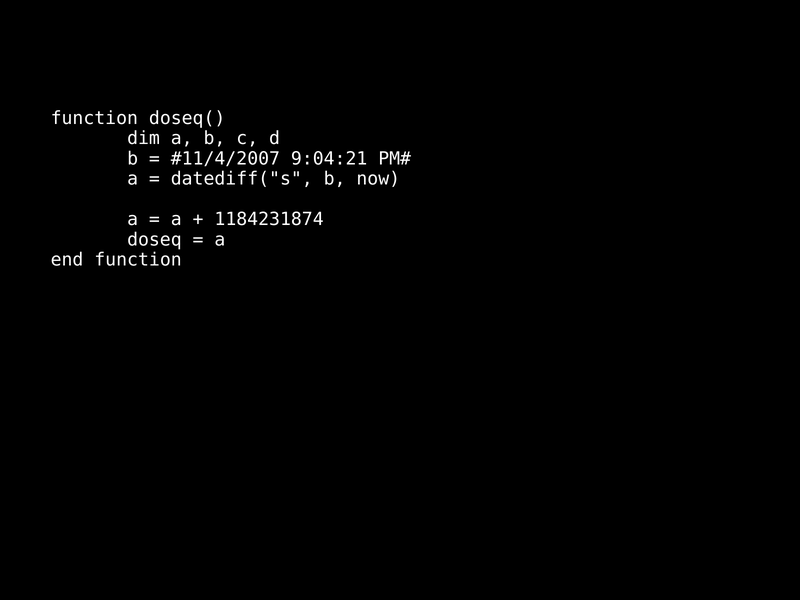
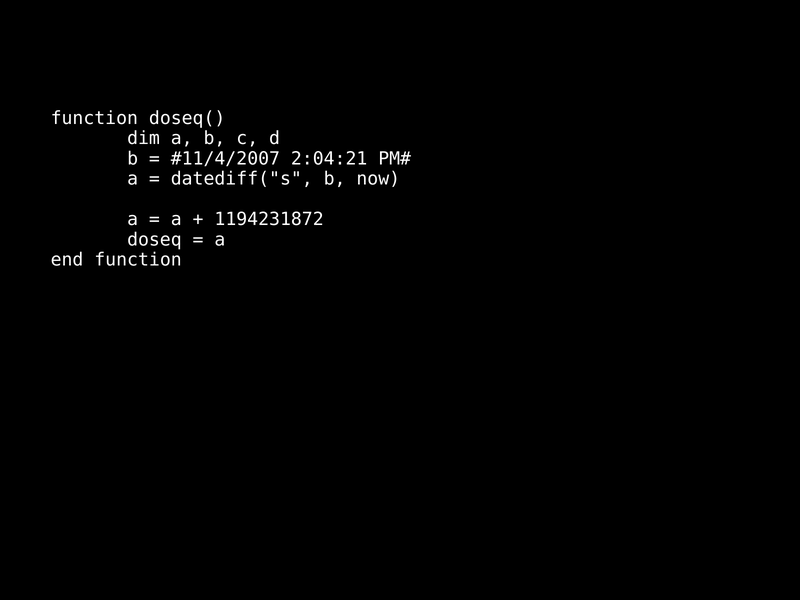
9:04:21: 9:04:21 -> 2:04:21
1184231874: 1184231874 -> 1194231872
